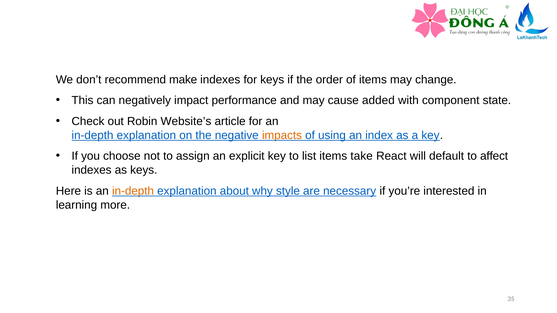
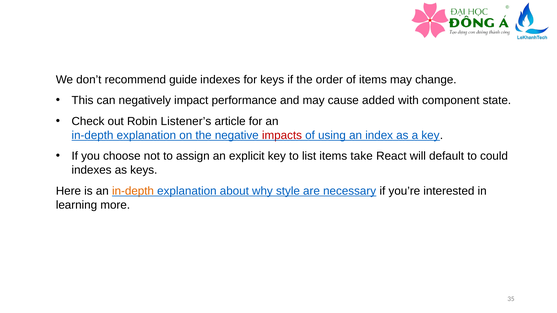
make: make -> guide
Website’s: Website’s -> Listener’s
impacts colour: orange -> red
affect: affect -> could
